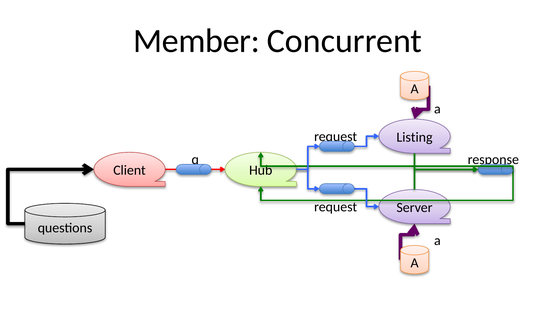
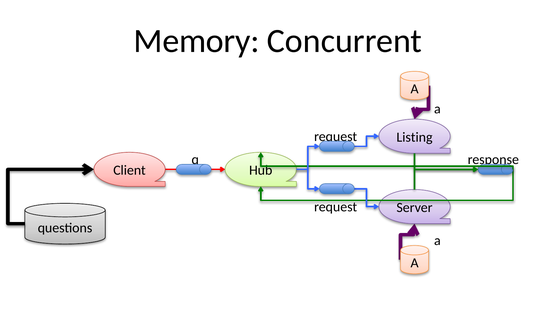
Member: Member -> Memory
